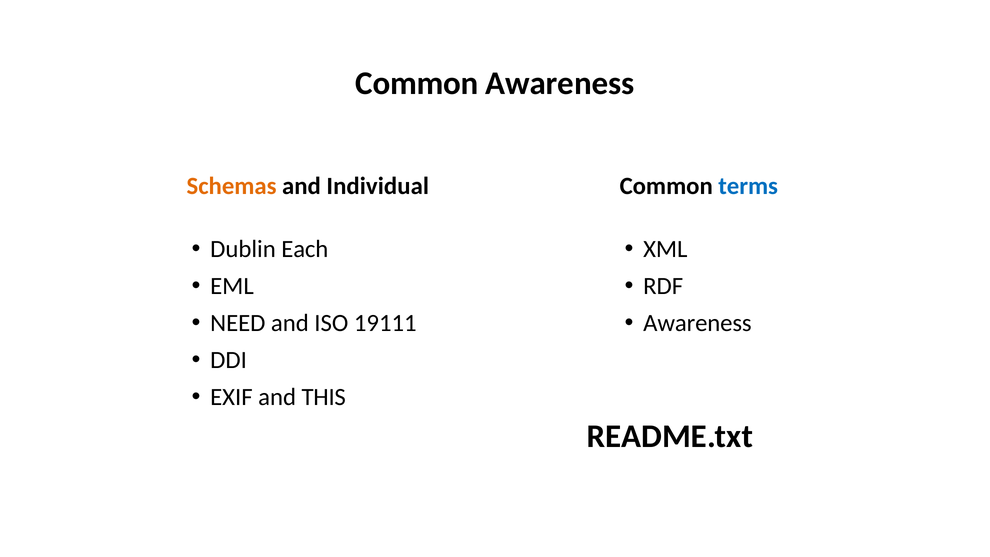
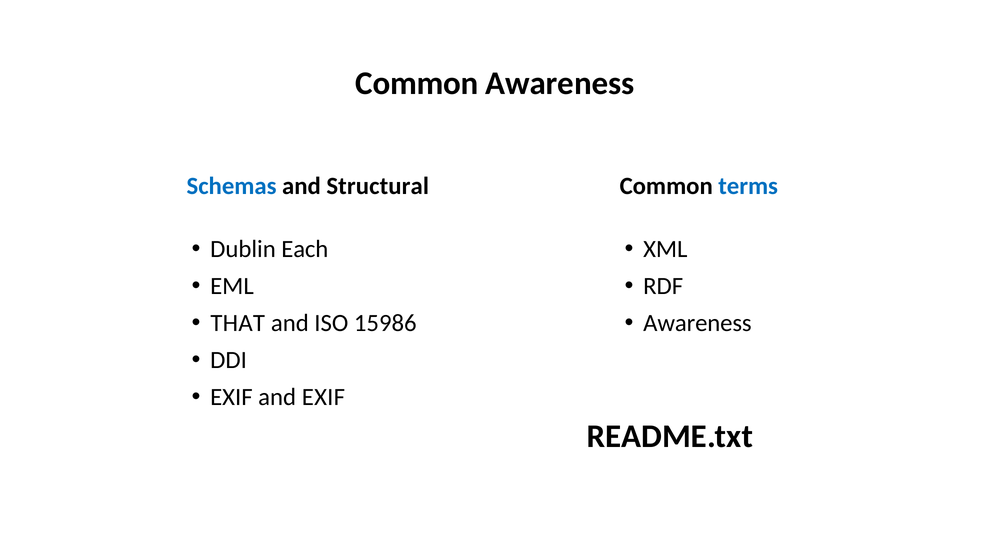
Schemas colour: orange -> blue
Individual: Individual -> Structural
NEED: NEED -> THAT
19111: 19111 -> 15986
and THIS: THIS -> EXIF
